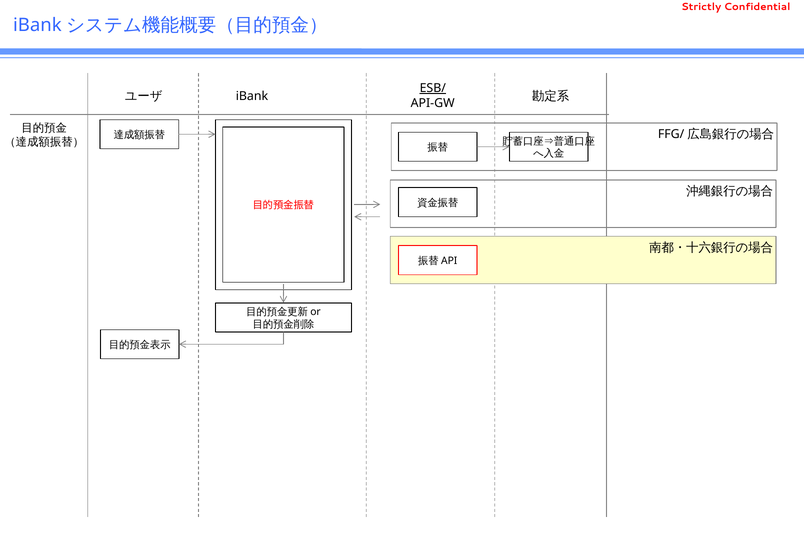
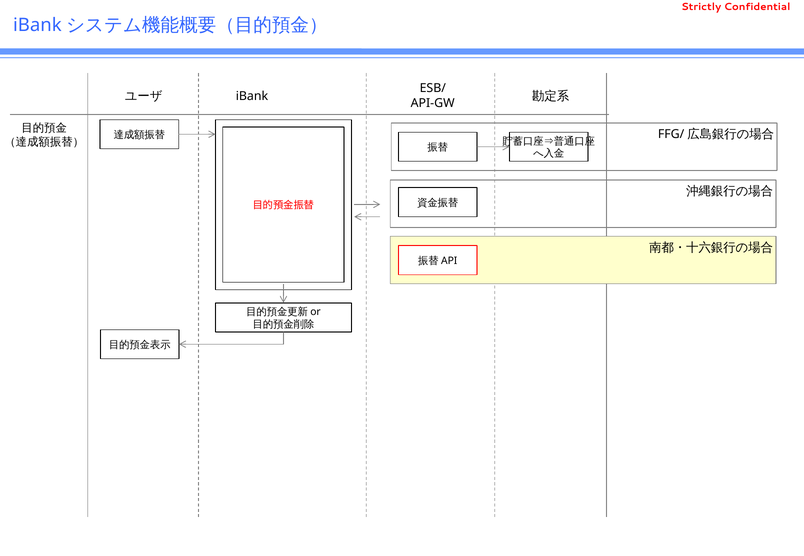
ESB/ underline: present -> none
